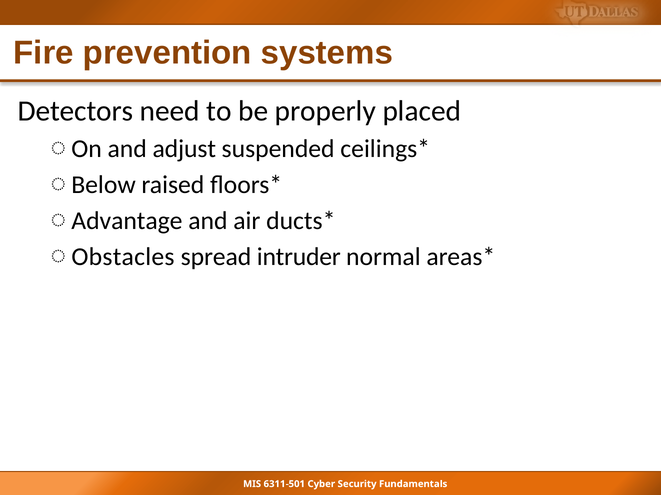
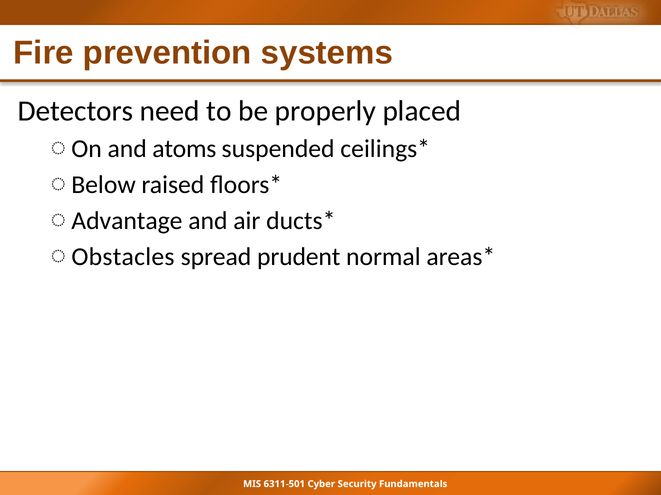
adjust: adjust -> atoms
intruder: intruder -> prudent
